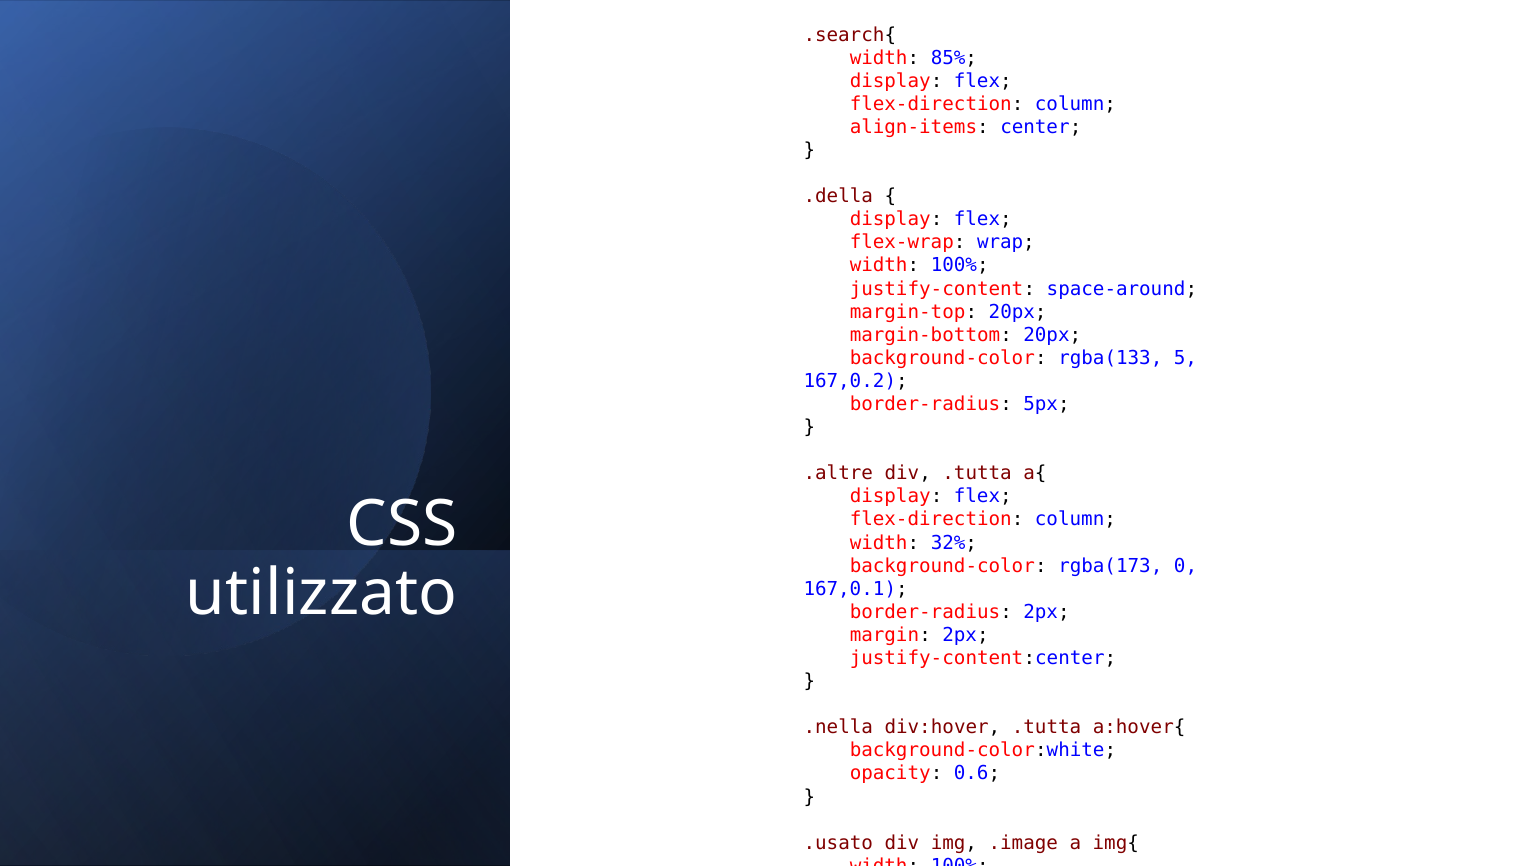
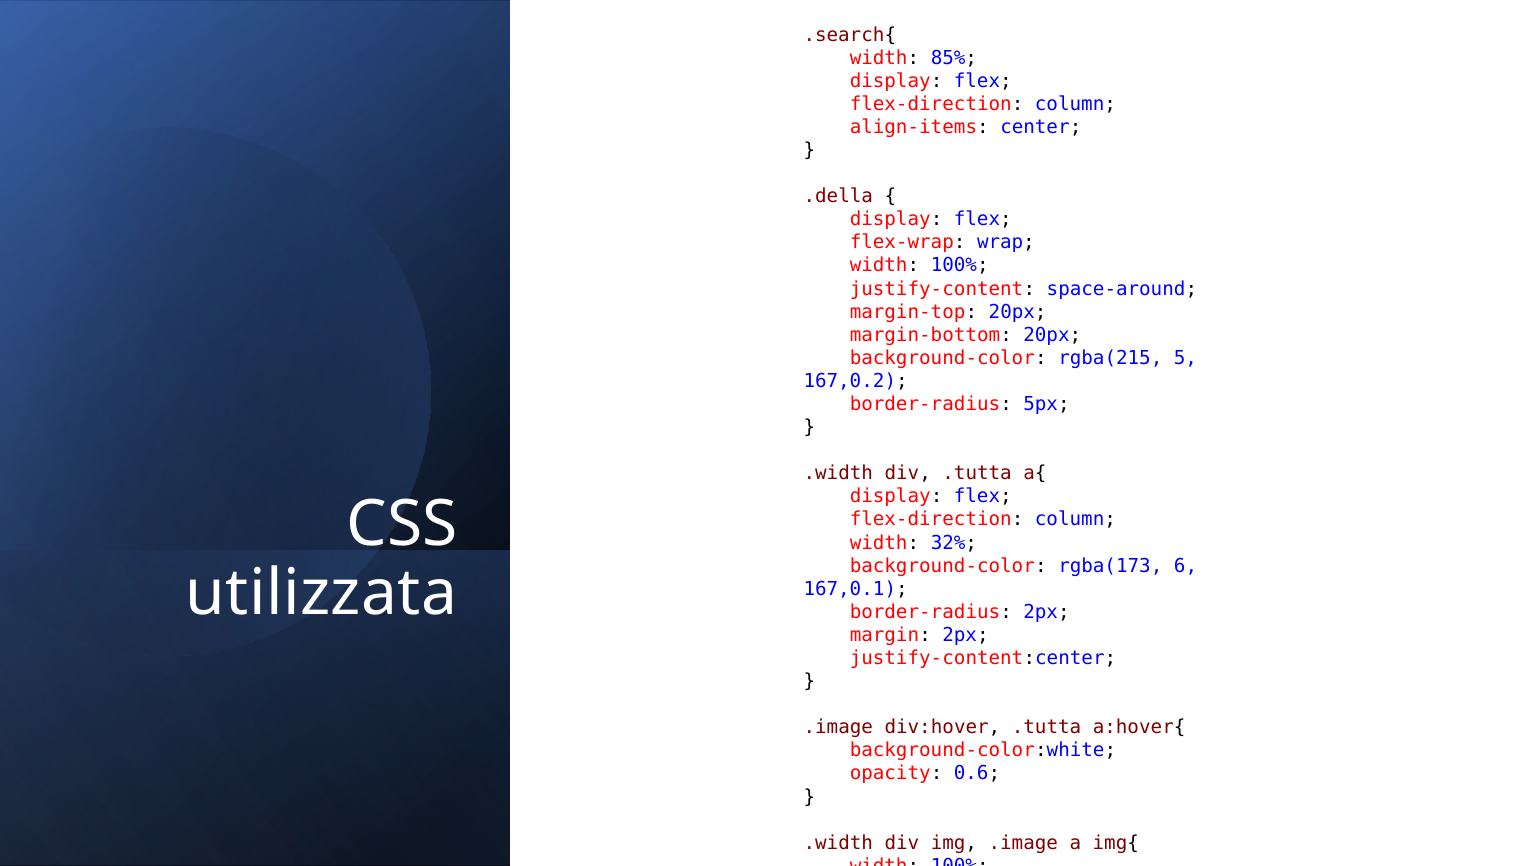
rgba(133: rgba(133 -> rgba(215
.altre at (838, 474): .altre -> .width
0: 0 -> 6
utilizzato: utilizzato -> utilizzata
.nella at (838, 728): .nella -> .image
.usato at (838, 843): .usato -> .width
